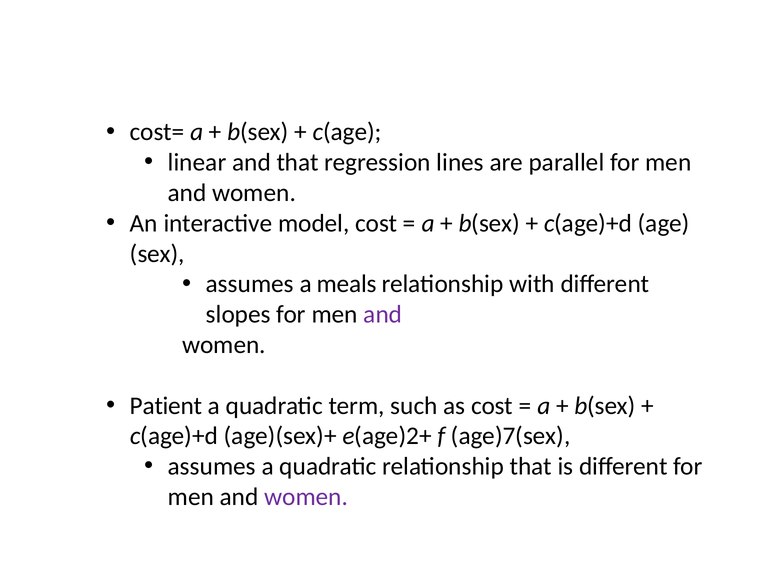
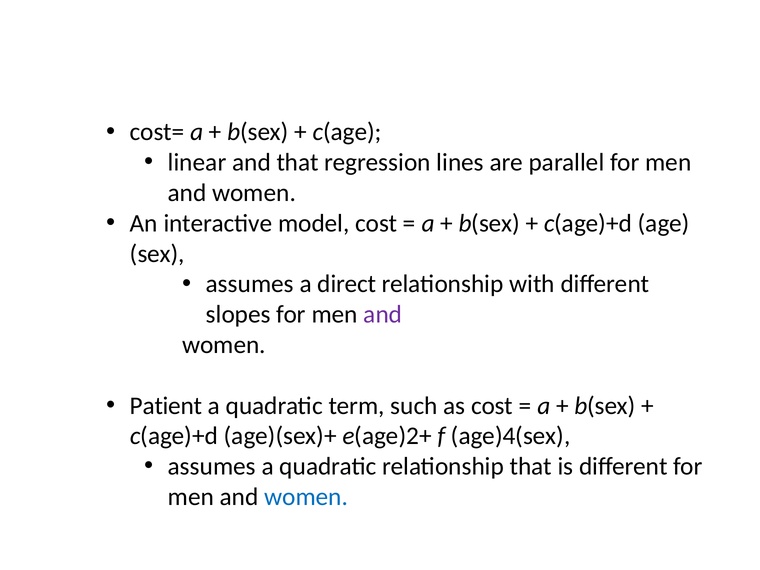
meals: meals -> direct
age)7(sex: age)7(sex -> age)4(sex
women at (306, 497) colour: purple -> blue
